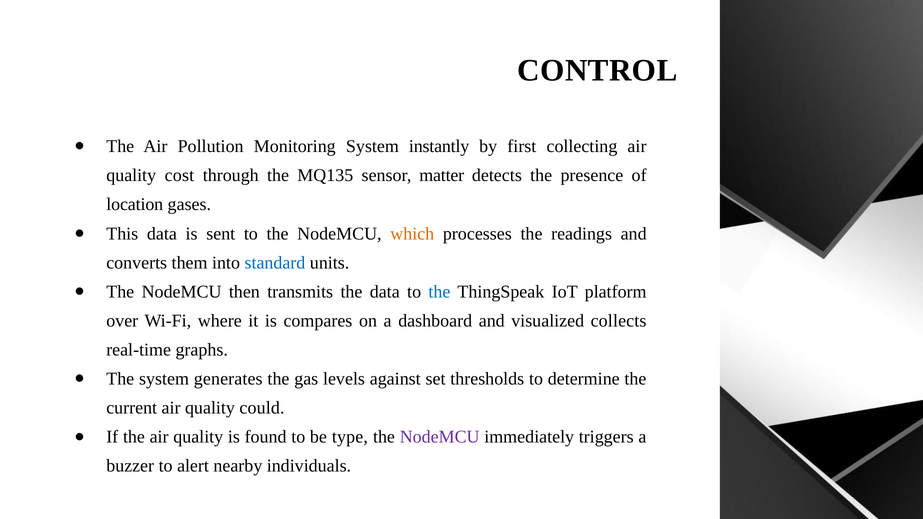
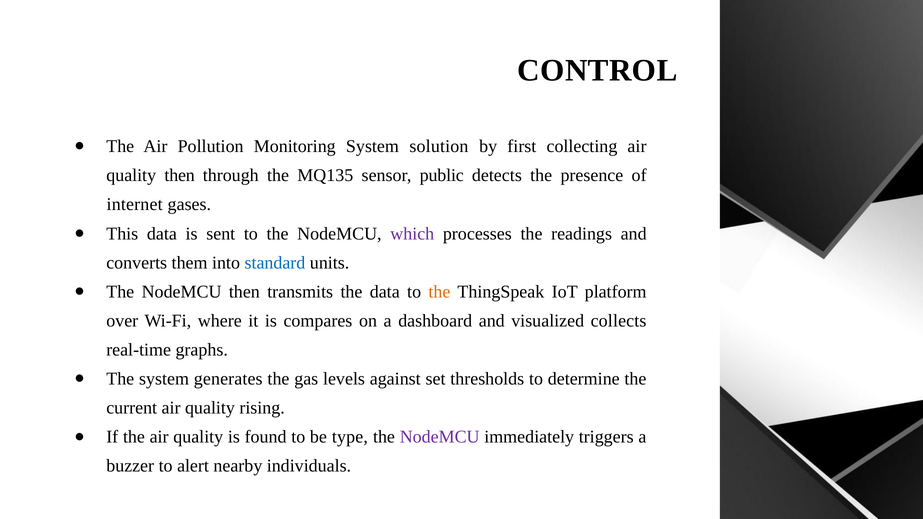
instantly: instantly -> solution
quality cost: cost -> then
matter: matter -> public
location: location -> internet
which colour: orange -> purple
the at (439, 292) colour: blue -> orange
could: could -> rising
